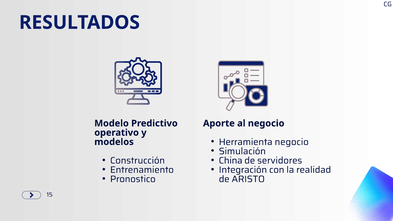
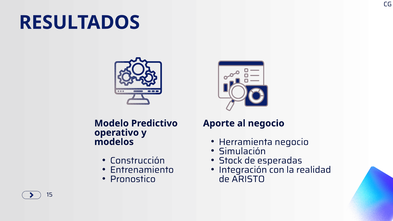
China: China -> Stock
servidores: servidores -> esperadas
